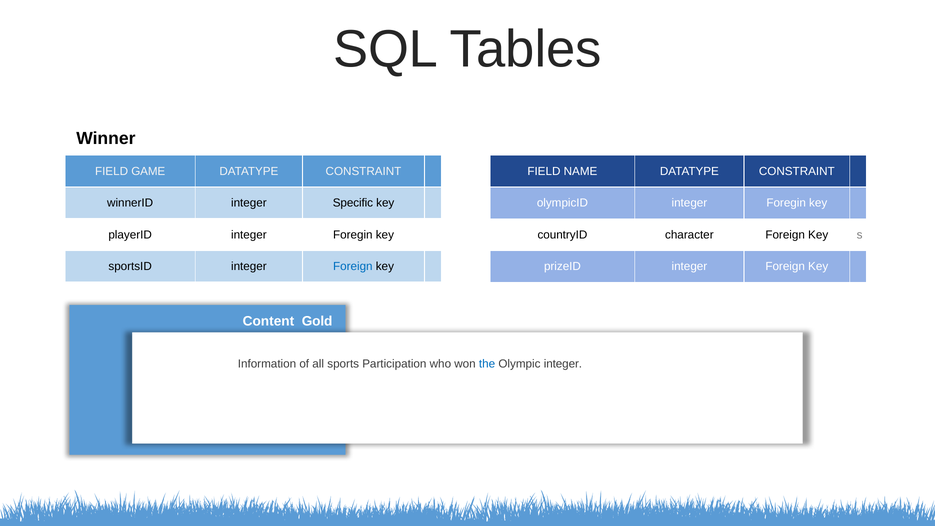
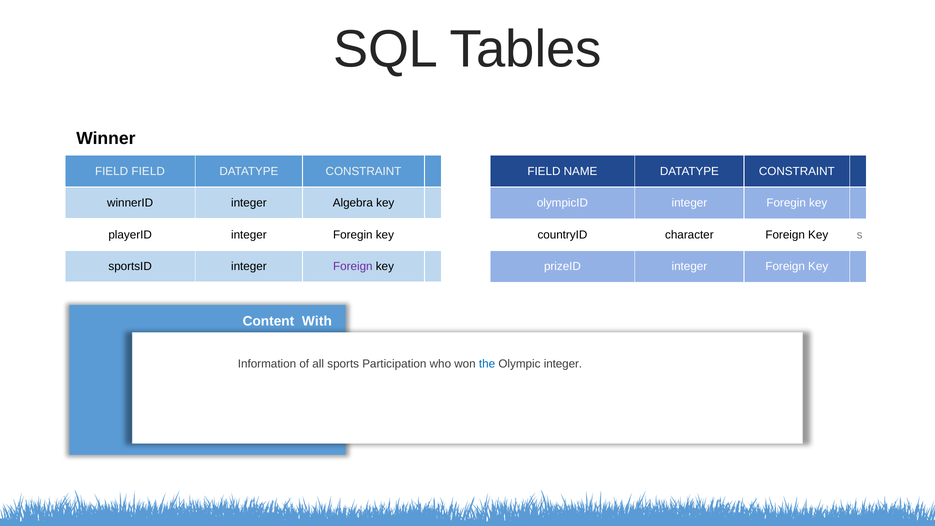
FIELD GAME: GAME -> FIELD
Specific: Specific -> Algebra
Foreign at (353, 266) colour: blue -> purple
Gold: Gold -> With
